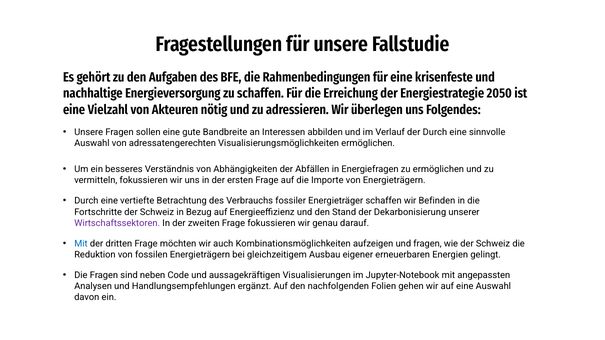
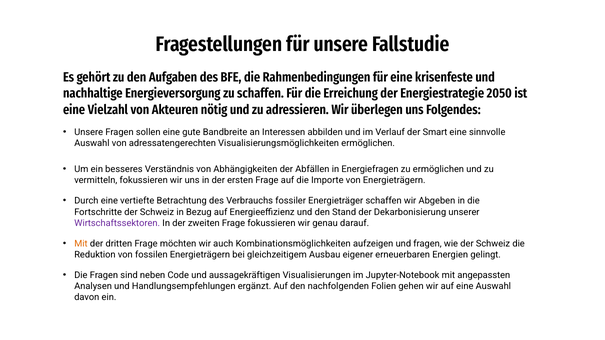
der Durch: Durch -> Smart
Befinden: Befinden -> Abgeben
Mit at (81, 244) colour: blue -> orange
